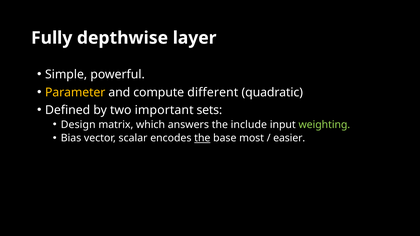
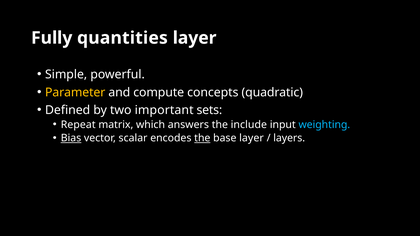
depthwise: depthwise -> quantities
different: different -> concepts
Design: Design -> Repeat
weighting colour: light green -> light blue
Bias underline: none -> present
base most: most -> layer
easier: easier -> layers
